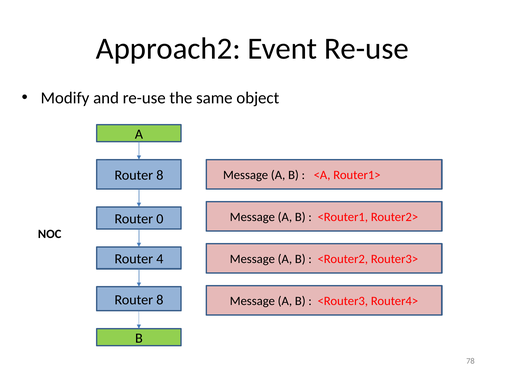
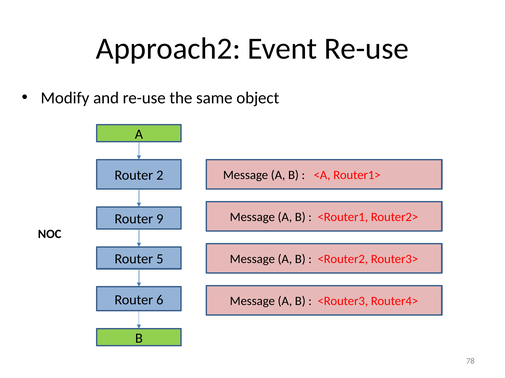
8 at (160, 176): 8 -> 2
0: 0 -> 9
4: 4 -> 5
8 at (160, 300): 8 -> 6
